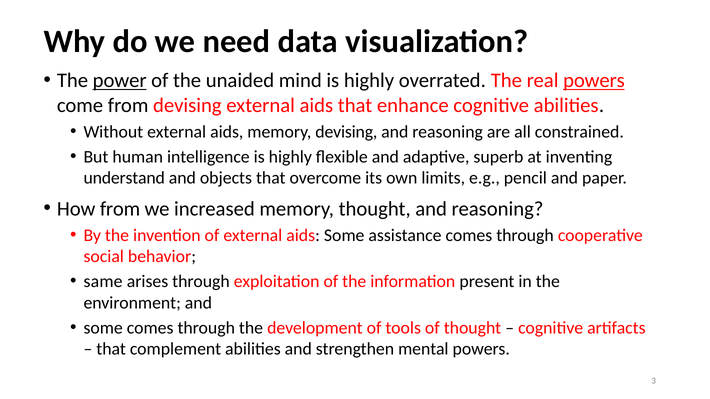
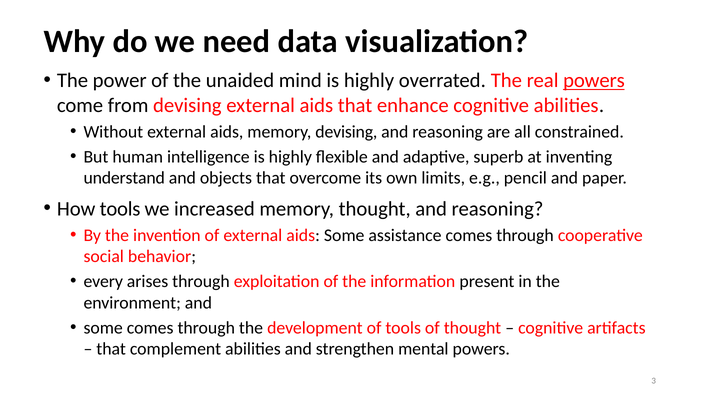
power underline: present -> none
How from: from -> tools
same: same -> every
